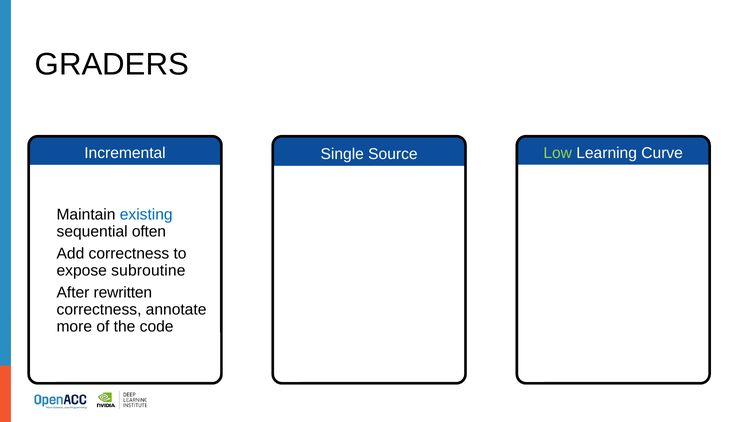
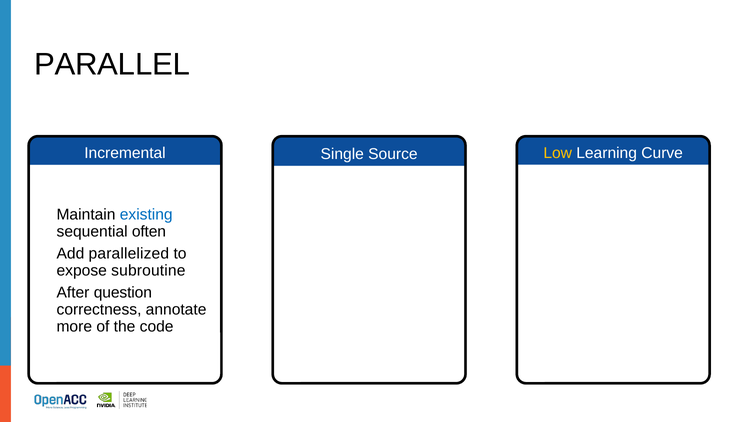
GRADERS: GRADERS -> PARALLEL
Low colour: light green -> yellow
correctness at (129, 253): correctness -> parallelized
rewritten: rewritten -> question
